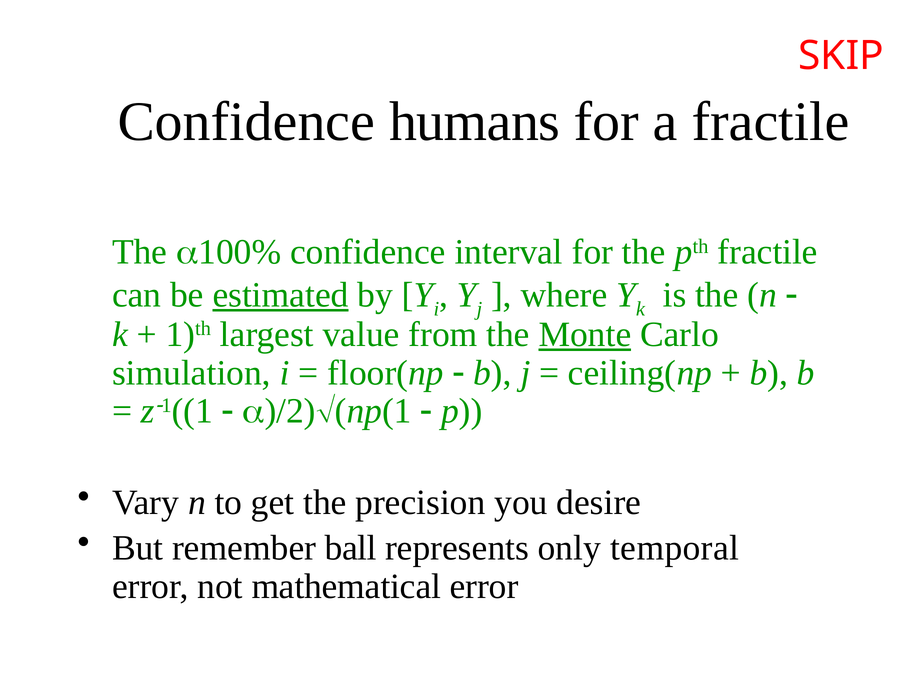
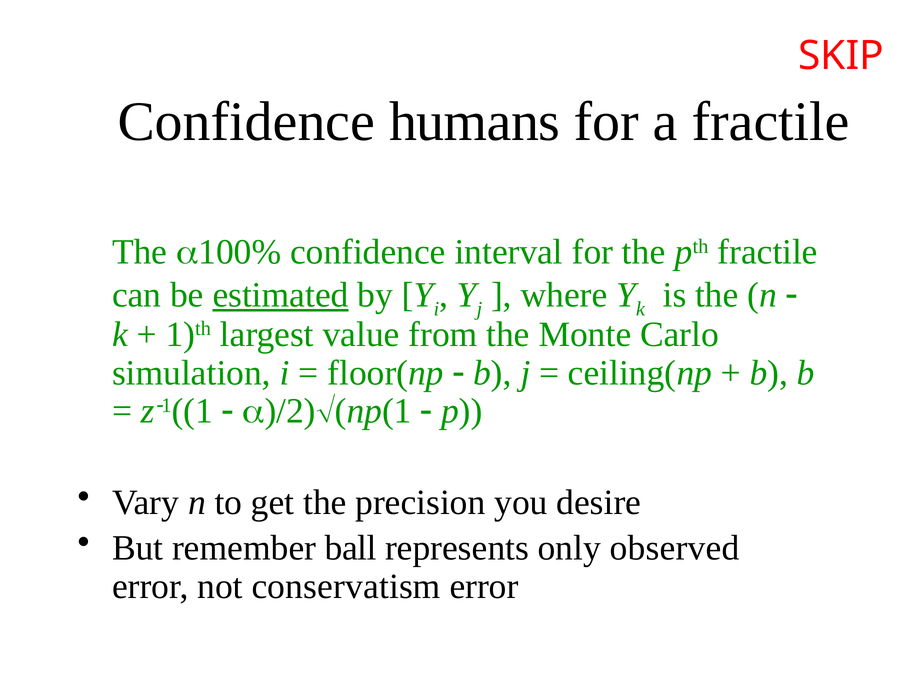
Monte underline: present -> none
temporal: temporal -> observed
mathematical: mathematical -> conservatism
